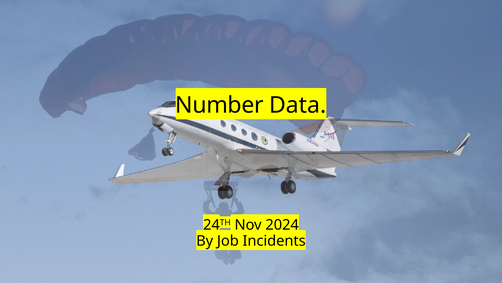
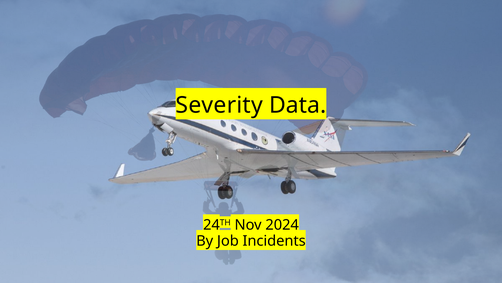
Number: Number -> Severity
